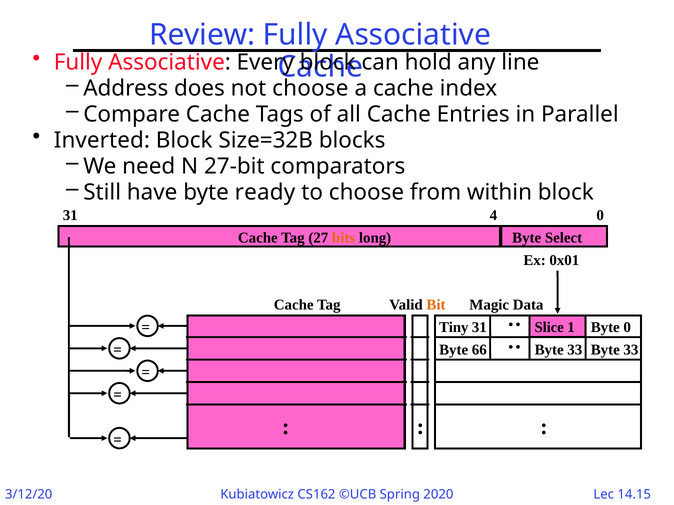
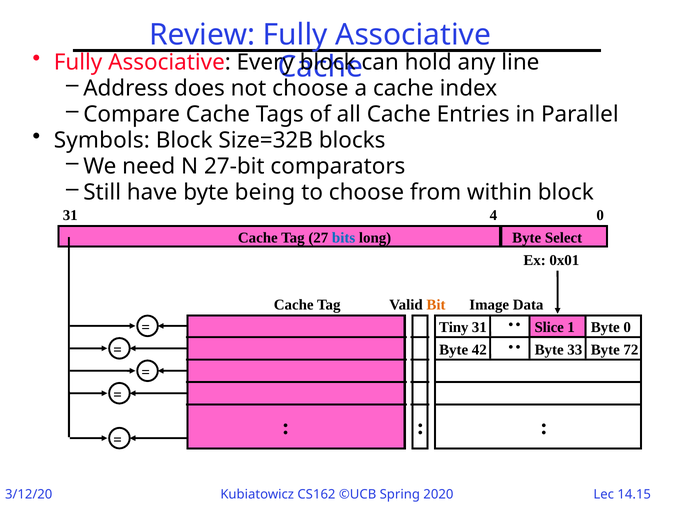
Inverted: Inverted -> Symbols
ready: ready -> being
bits colour: orange -> blue
Magic: Magic -> Image
66: 66 -> 42
33 at (631, 350): 33 -> 72
